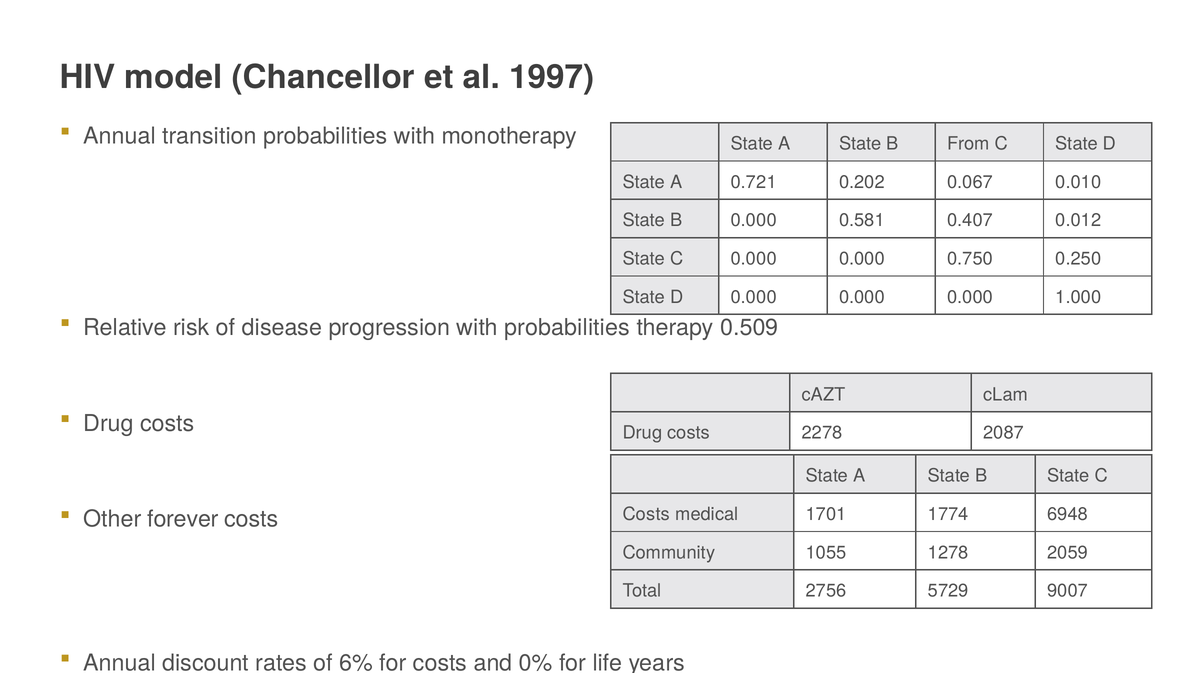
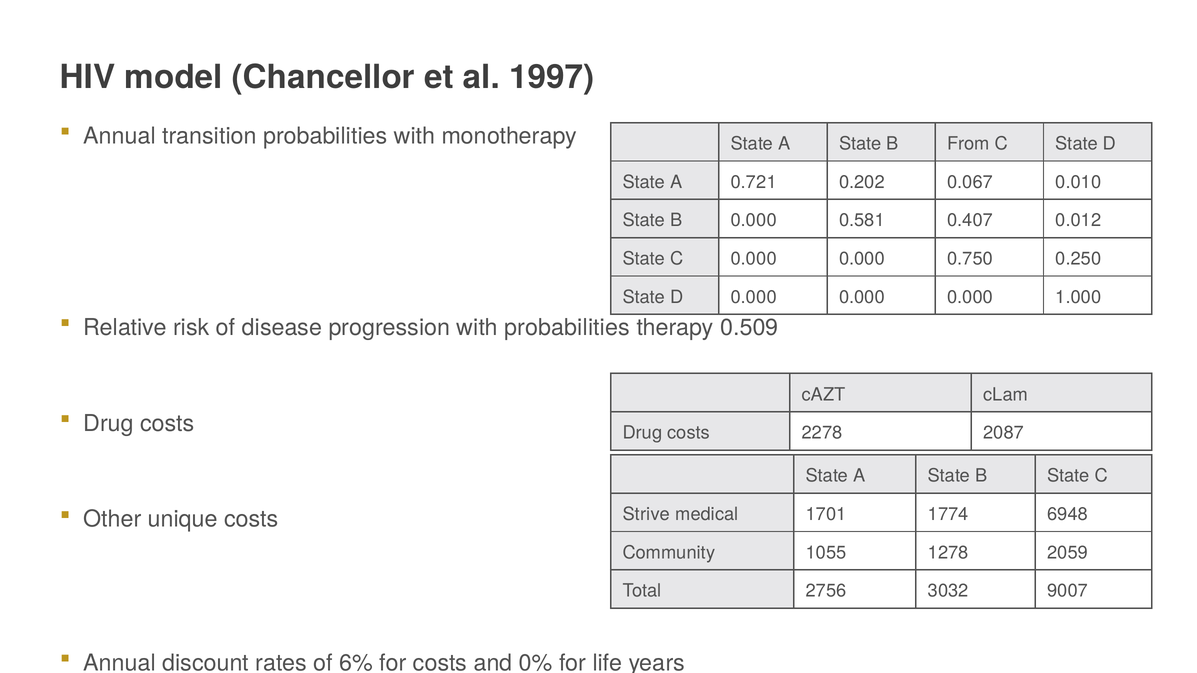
forever: forever -> unique
Costs at (646, 514): Costs -> Strive
5729: 5729 -> 3032
